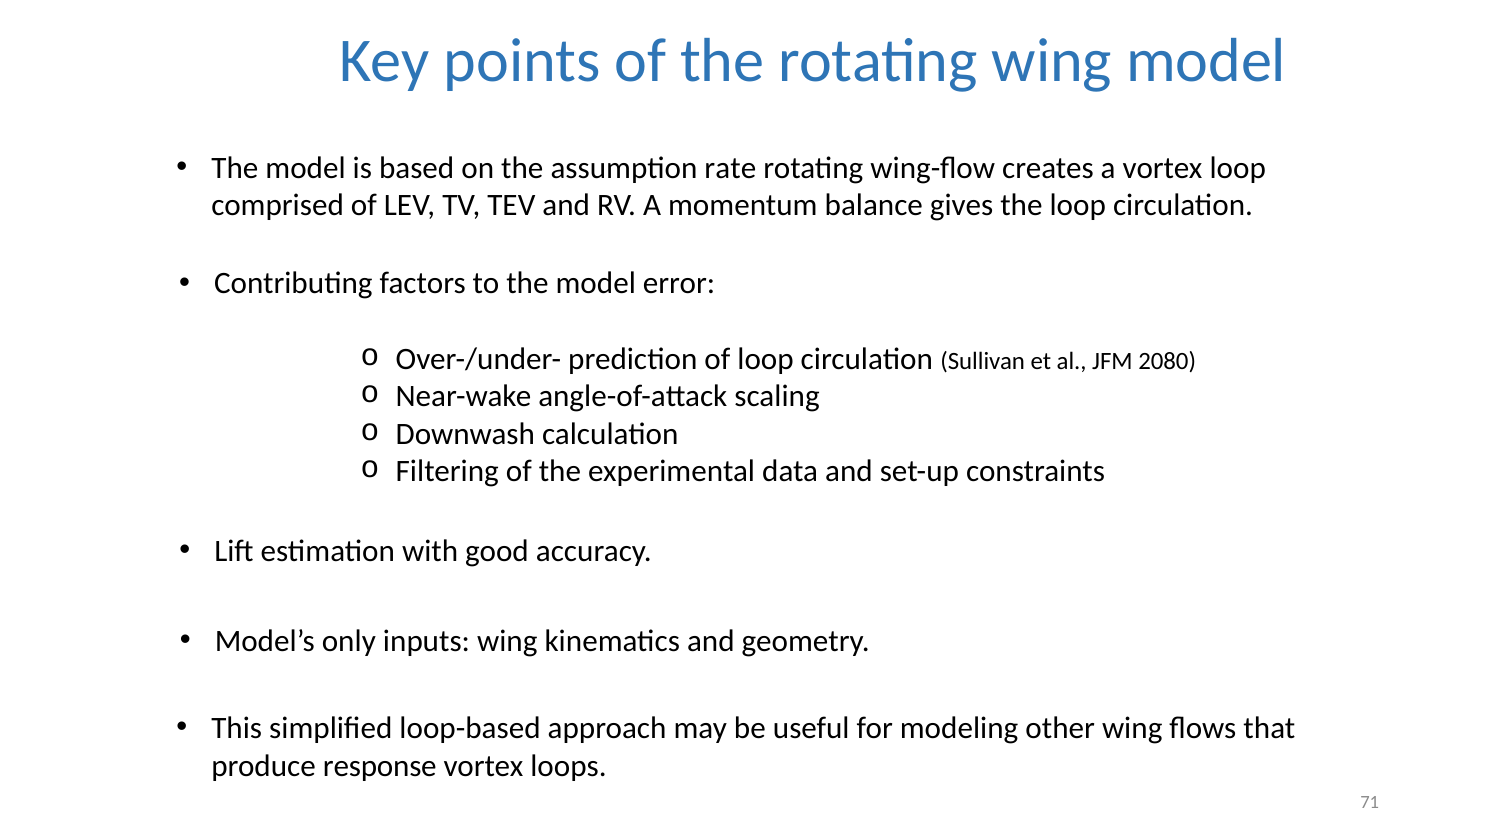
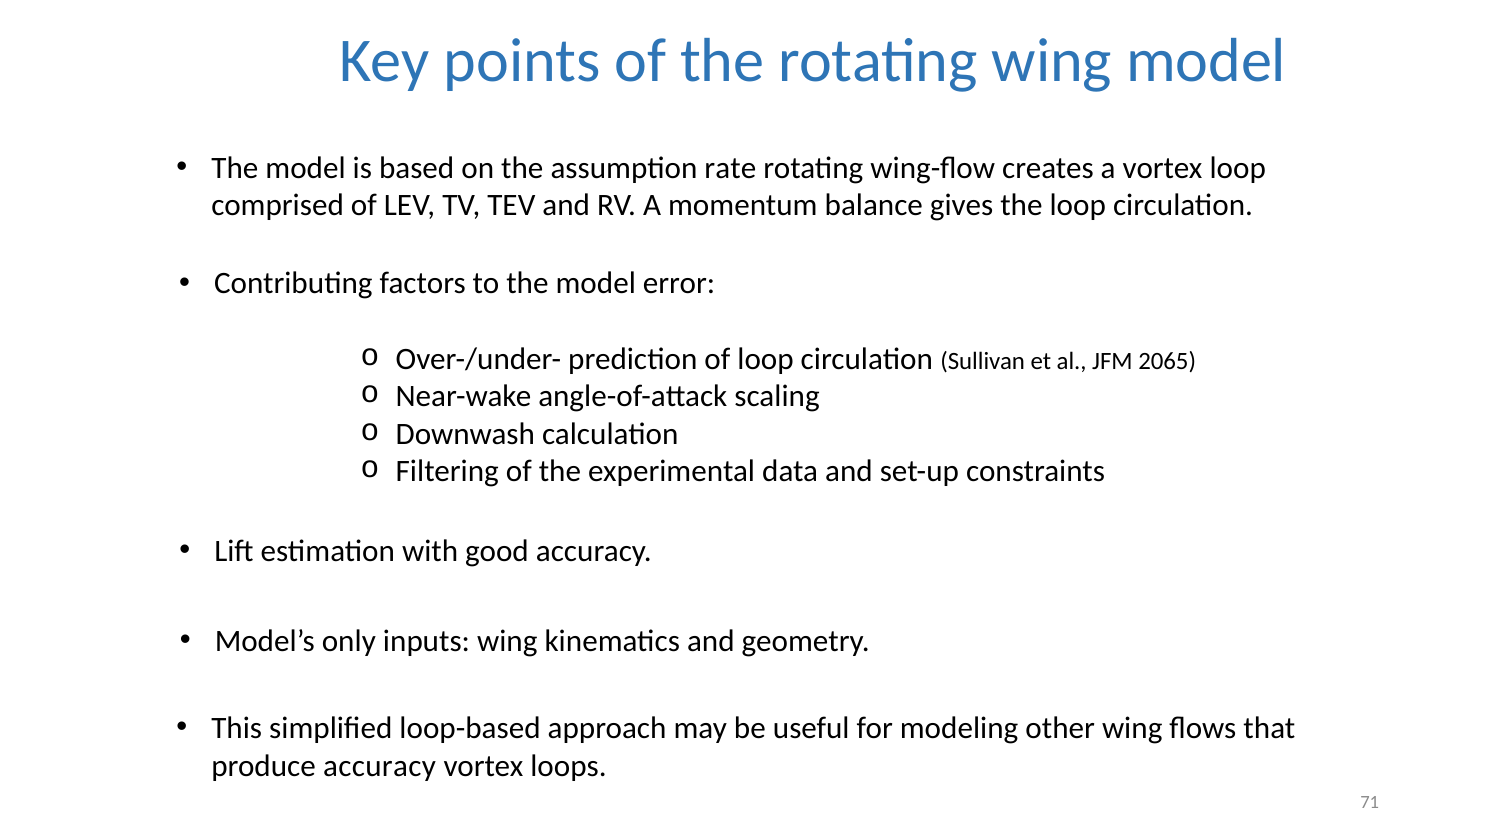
2080: 2080 -> 2065
produce response: response -> accuracy
